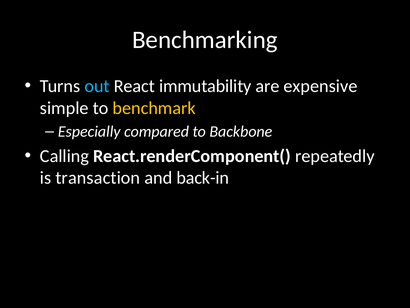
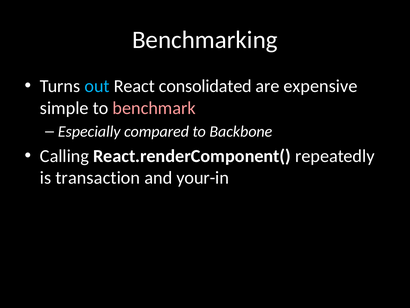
immutability: immutability -> consolidated
benchmark colour: yellow -> pink
back-in: back-in -> your-in
